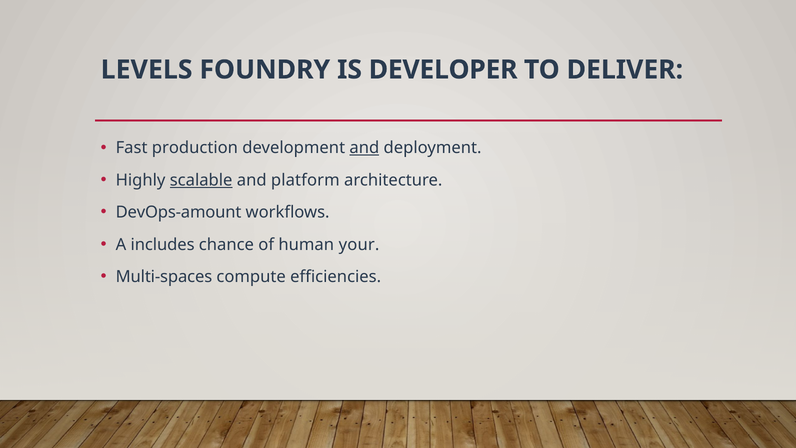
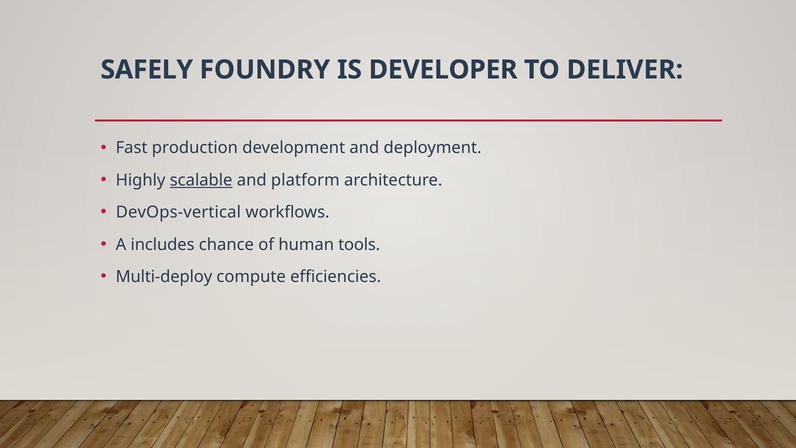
LEVELS: LEVELS -> SAFELY
and at (364, 148) underline: present -> none
DevOps-amount: DevOps-amount -> DevOps-vertical
your: your -> tools
Multi-spaces: Multi-spaces -> Multi-deploy
